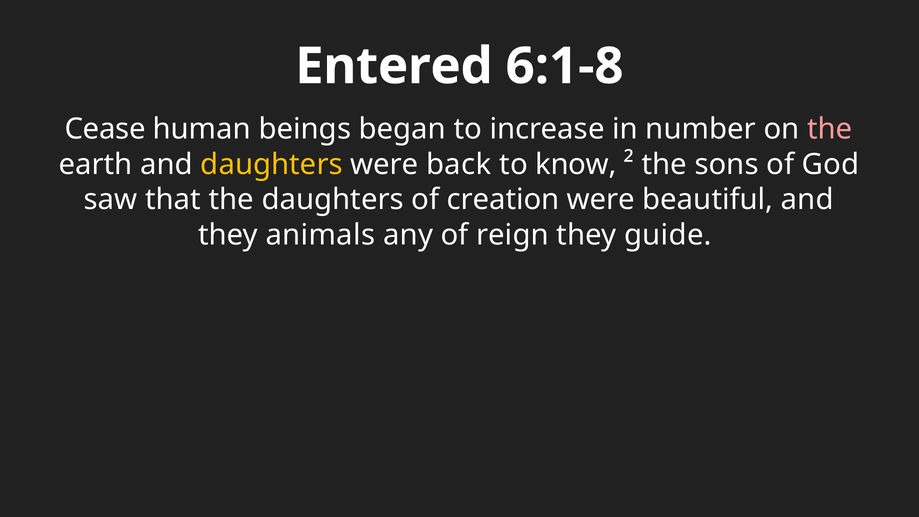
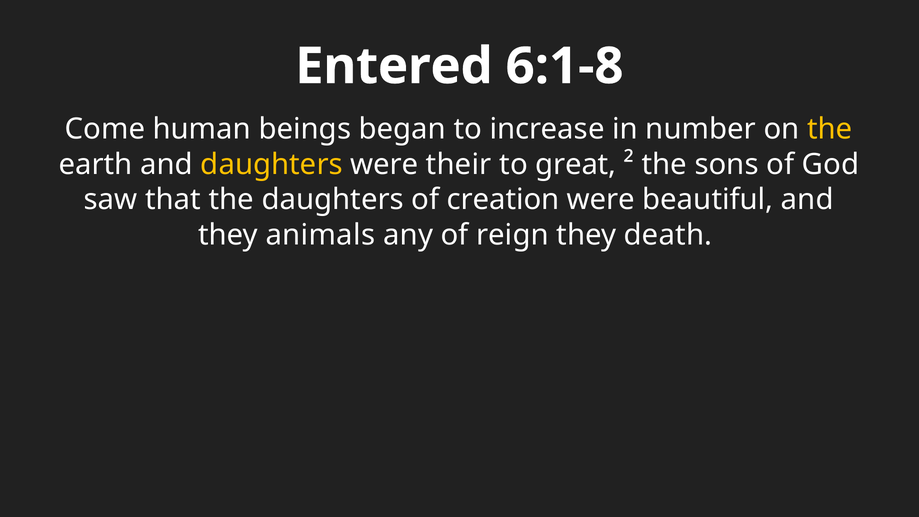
Cease: Cease -> Come
the at (830, 129) colour: pink -> yellow
back: back -> their
know: know -> great
guide: guide -> death
